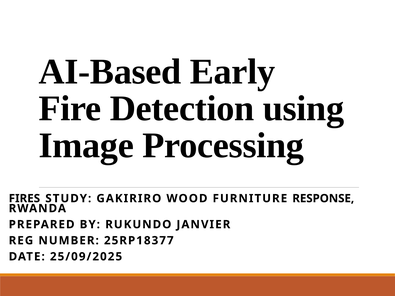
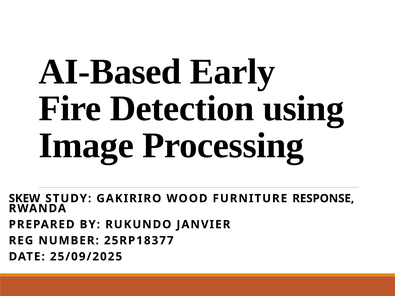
FIRES: FIRES -> SKEW
